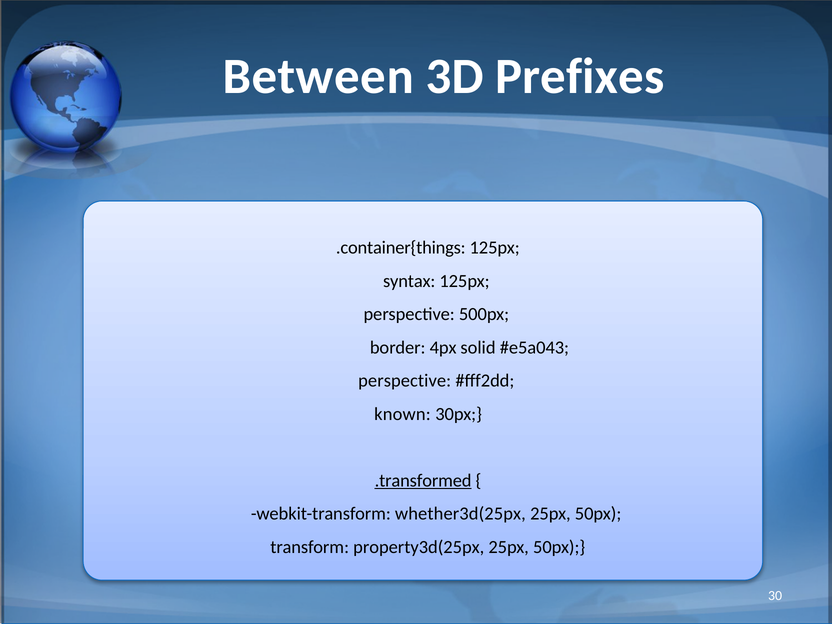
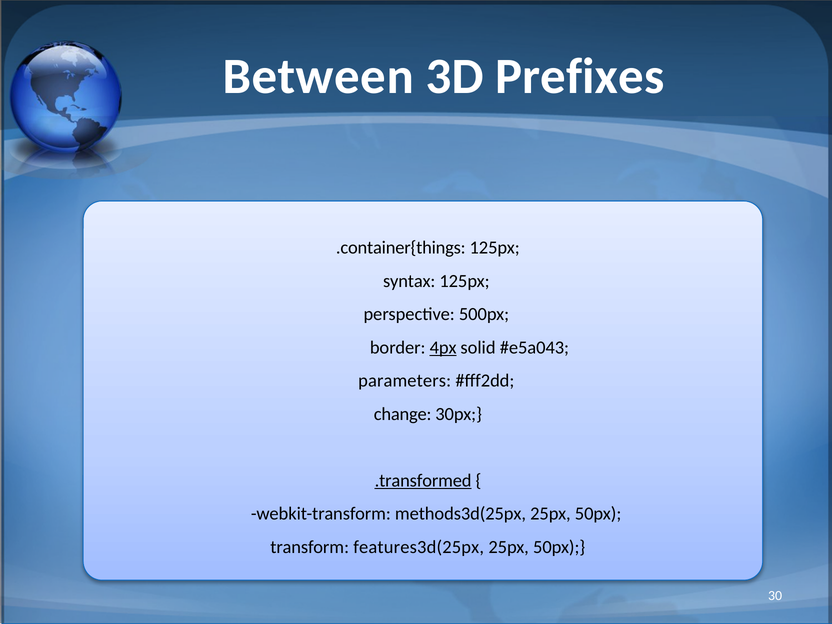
4px underline: none -> present
perspective at (405, 381): perspective -> parameters
known: known -> change
whether3d(25px: whether3d(25px -> methods3d(25px
property3d(25px: property3d(25px -> features3d(25px
